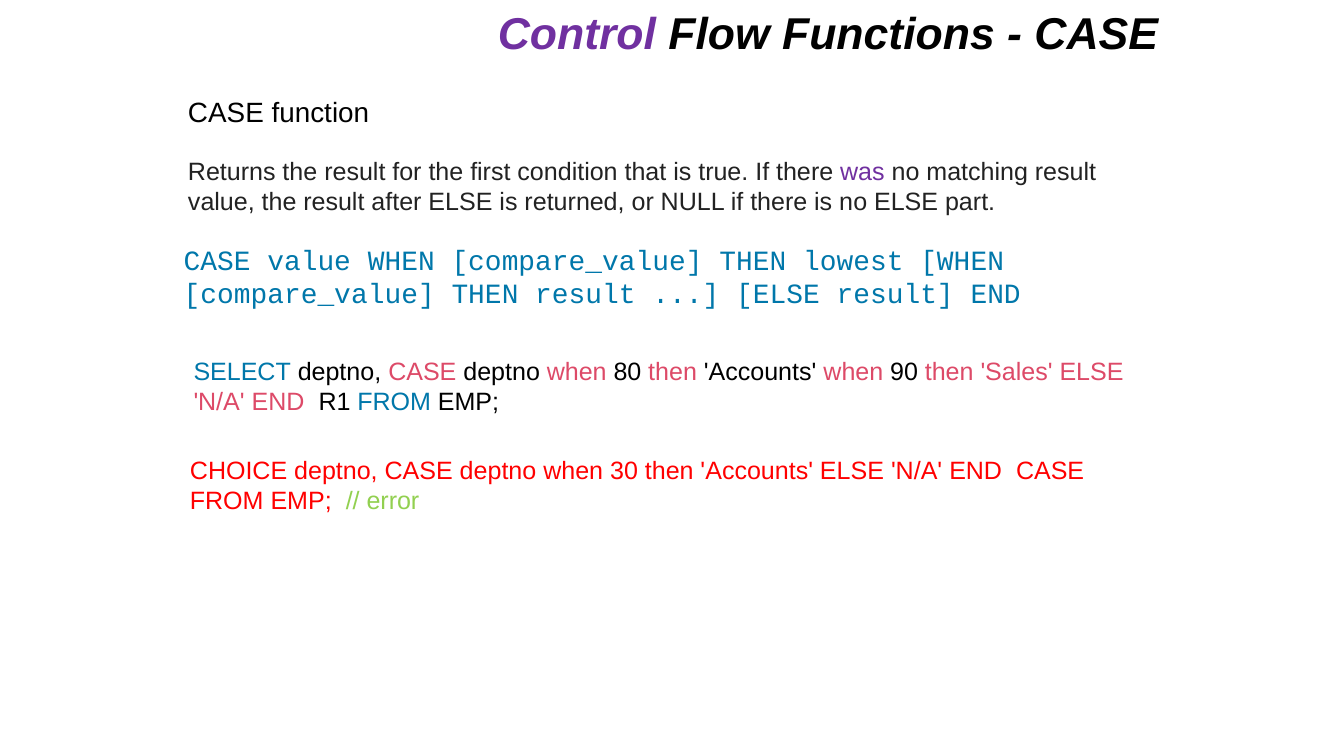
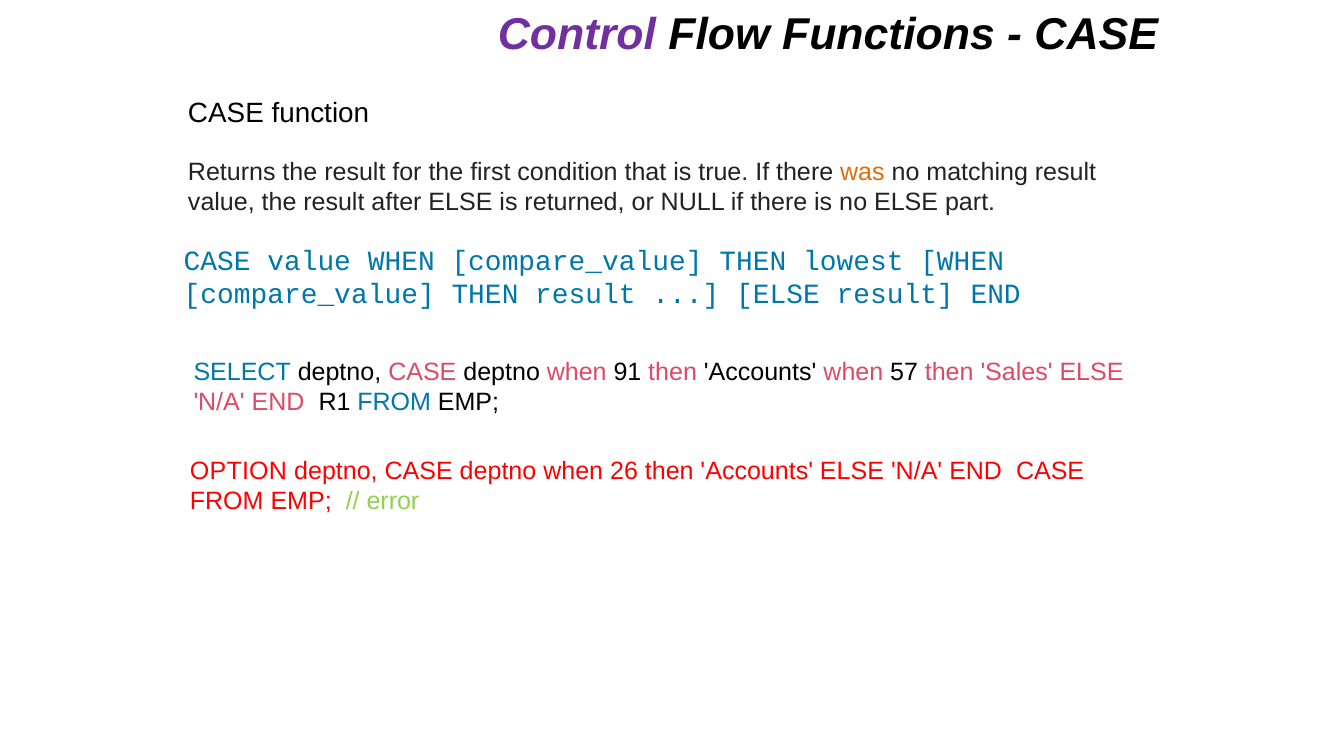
was colour: purple -> orange
80: 80 -> 91
90: 90 -> 57
CHOICE: CHOICE -> OPTION
30: 30 -> 26
